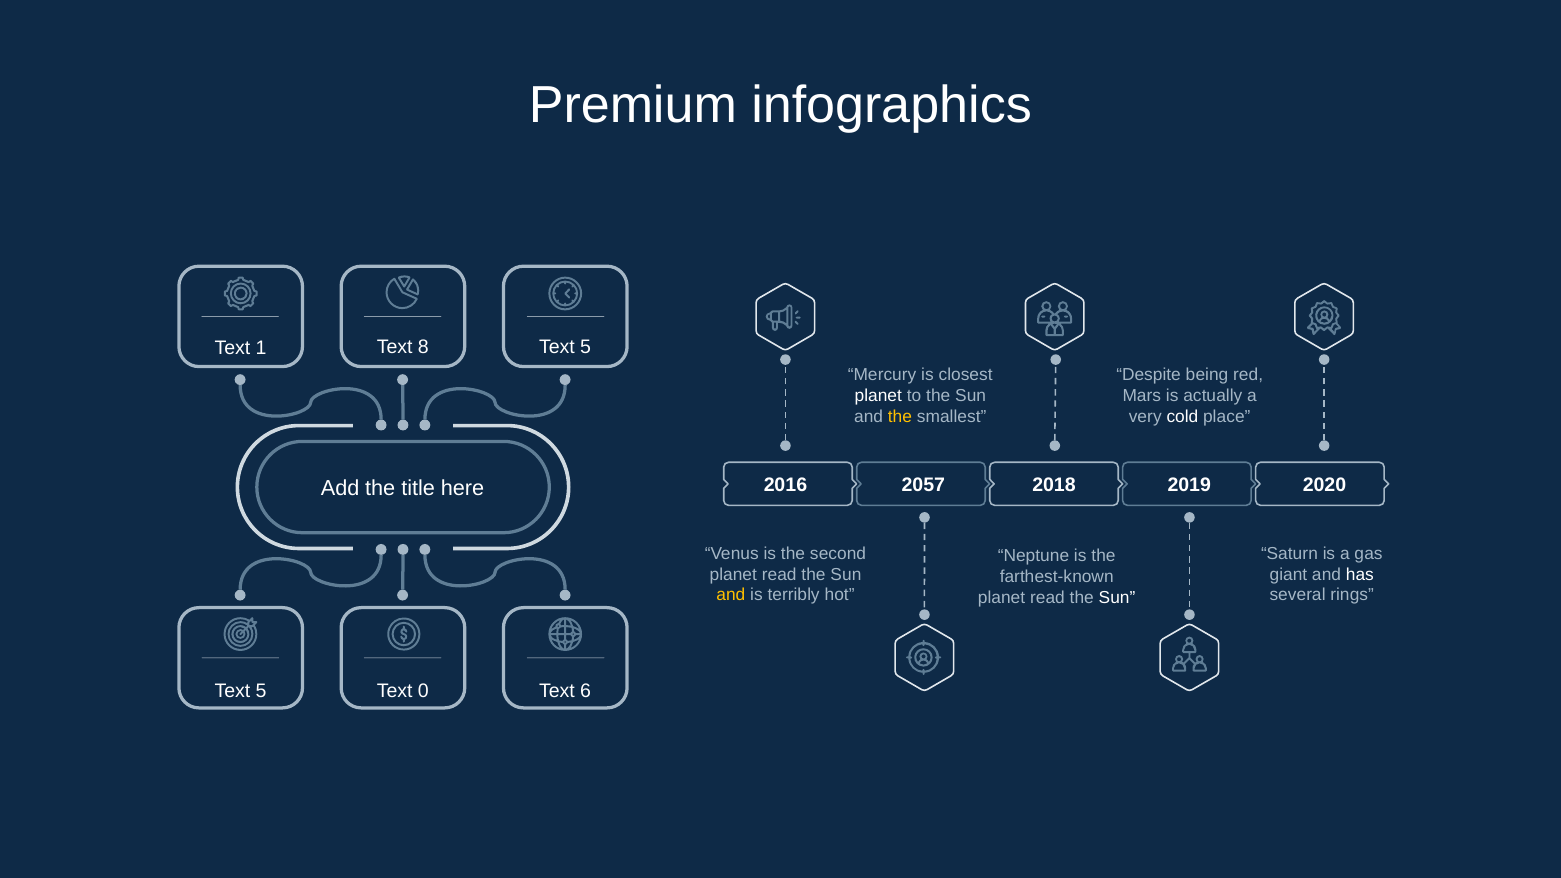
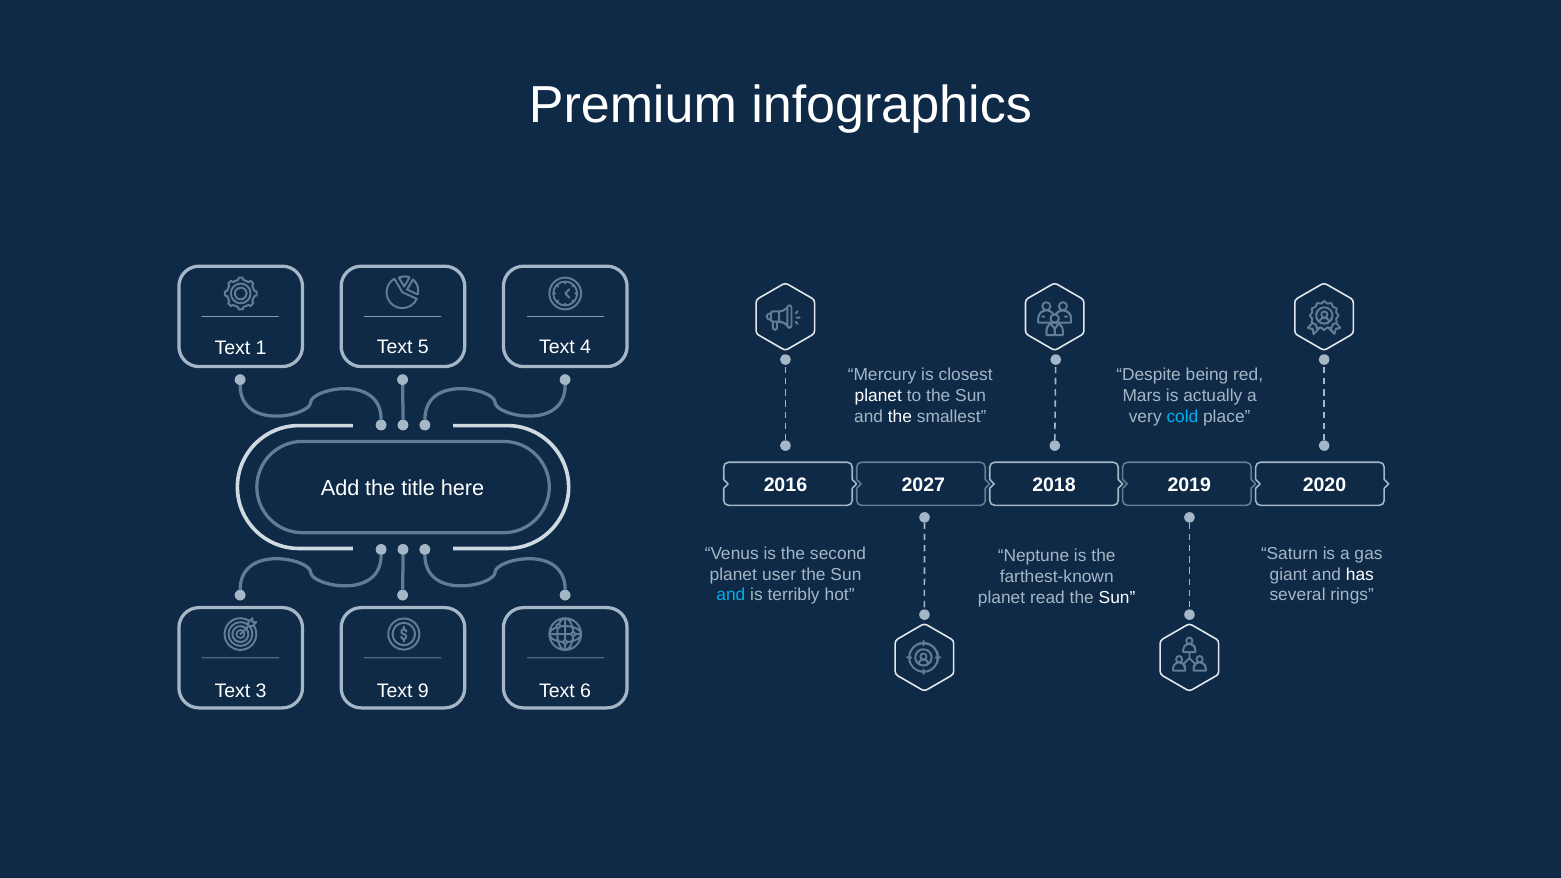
8: 8 -> 5
5 at (586, 348): 5 -> 4
the at (900, 416) colour: yellow -> white
cold colour: white -> light blue
2057: 2057 -> 2027
read at (779, 574): read -> user
and at (731, 595) colour: yellow -> light blue
5 at (261, 691): 5 -> 3
0: 0 -> 9
